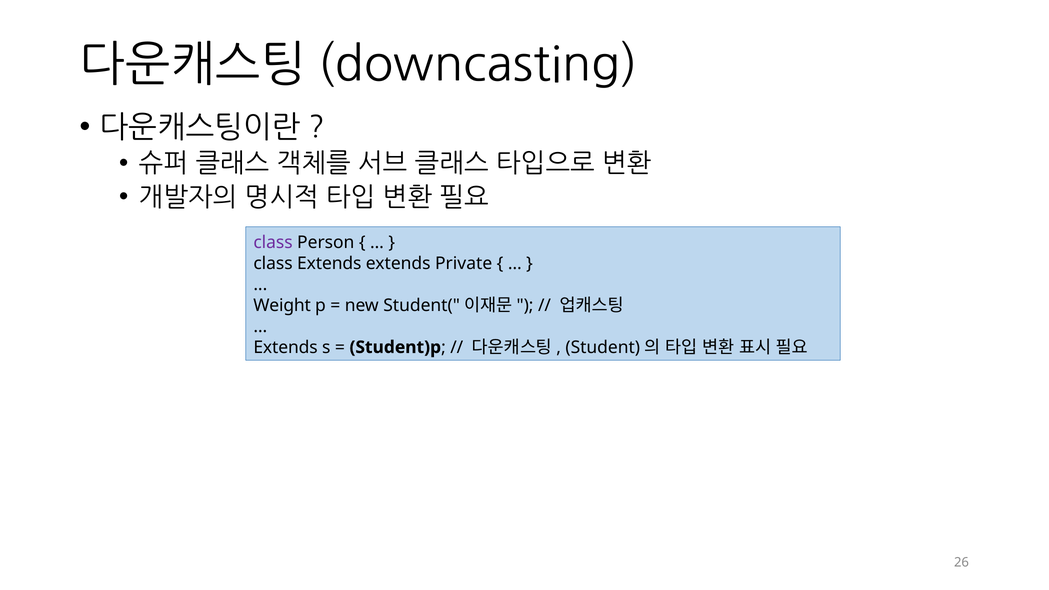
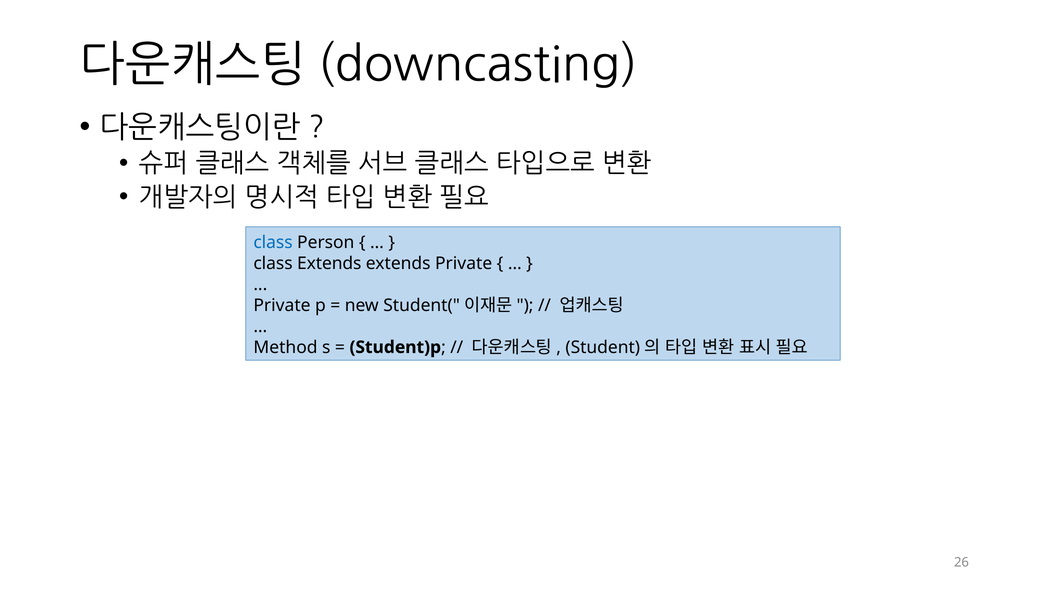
class at (273, 242) colour: purple -> blue
Weight at (282, 305): Weight -> Private
Extends at (286, 347): Extends -> Method
